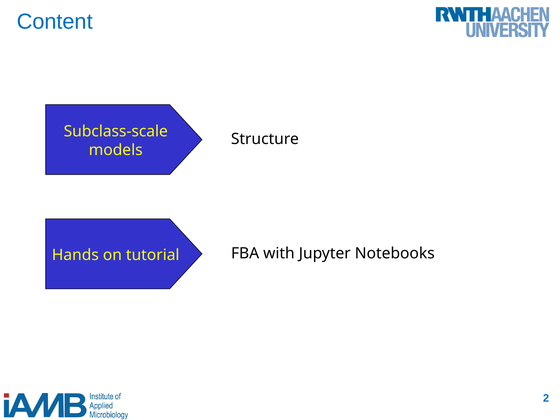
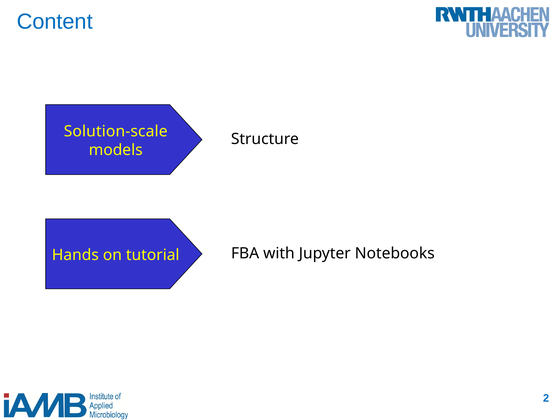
Subclass-scale: Subclass-scale -> Solution-scale
